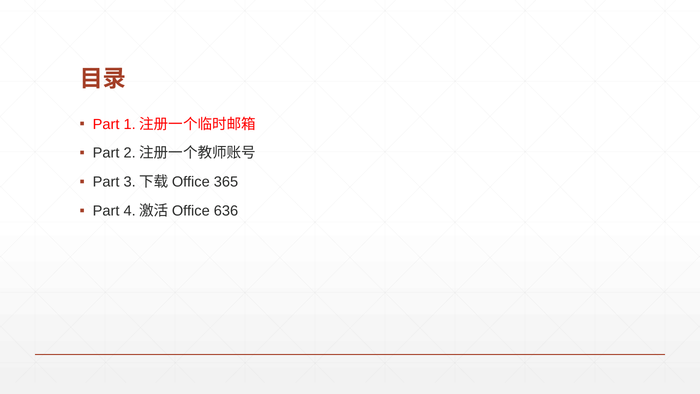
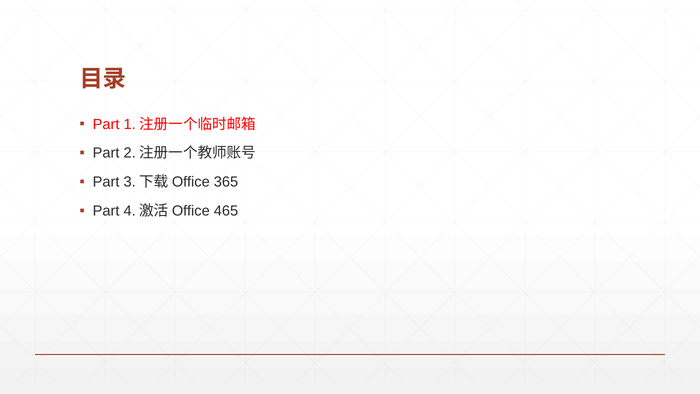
636: 636 -> 465
